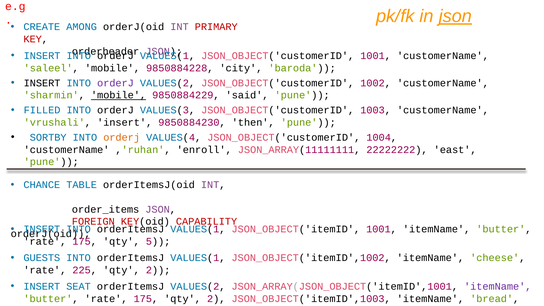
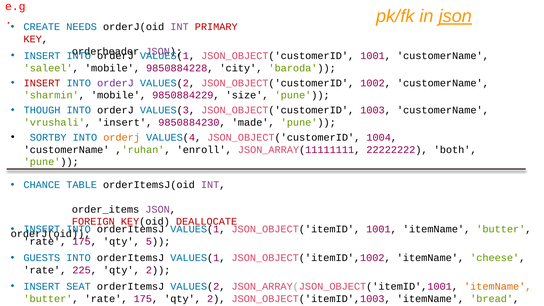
AMONG: AMONG -> NEEDS
INSERT at (42, 83) colour: black -> red
mobile at (119, 95) underline: present -> none
said: said -> size
FILLED: FILLED -> THOUGH
then: then -> made
east: east -> both
CAPABILITY: CAPABILITY -> DEALLOCATE
itemName at (498, 286) colour: purple -> orange
